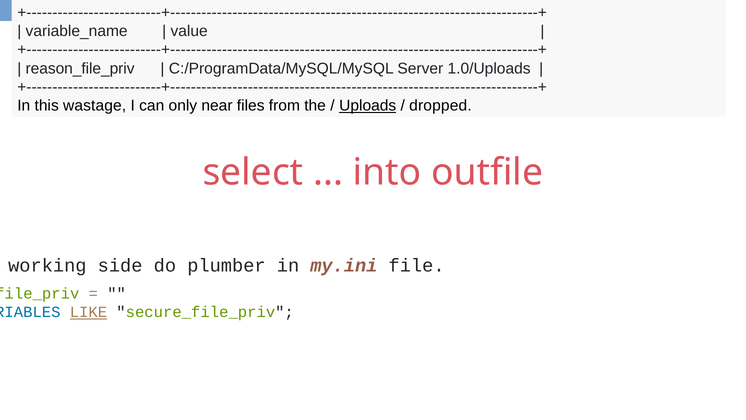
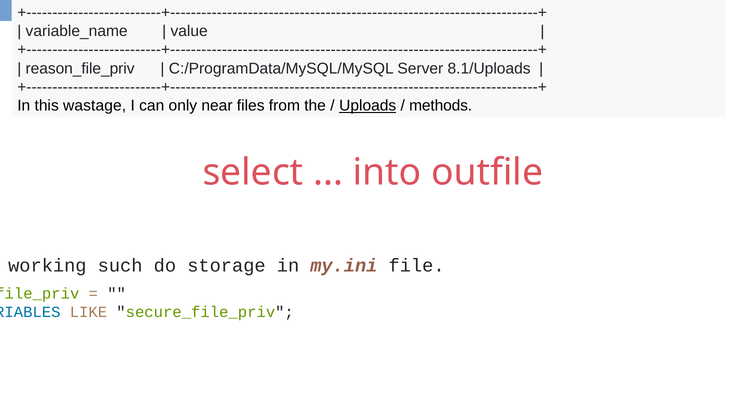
1.0/Uploads: 1.0/Uploads -> 8.1/Uploads
dropped: dropped -> methods
side: side -> such
plumber: plumber -> storage
LIKE underline: present -> none
